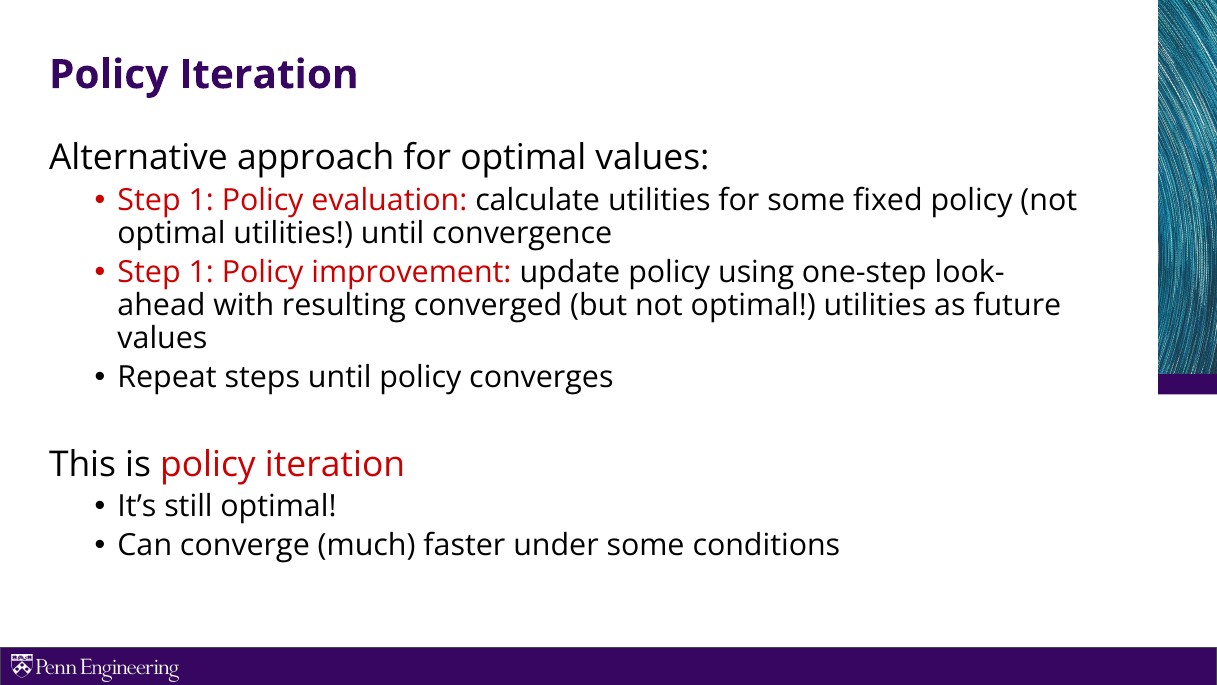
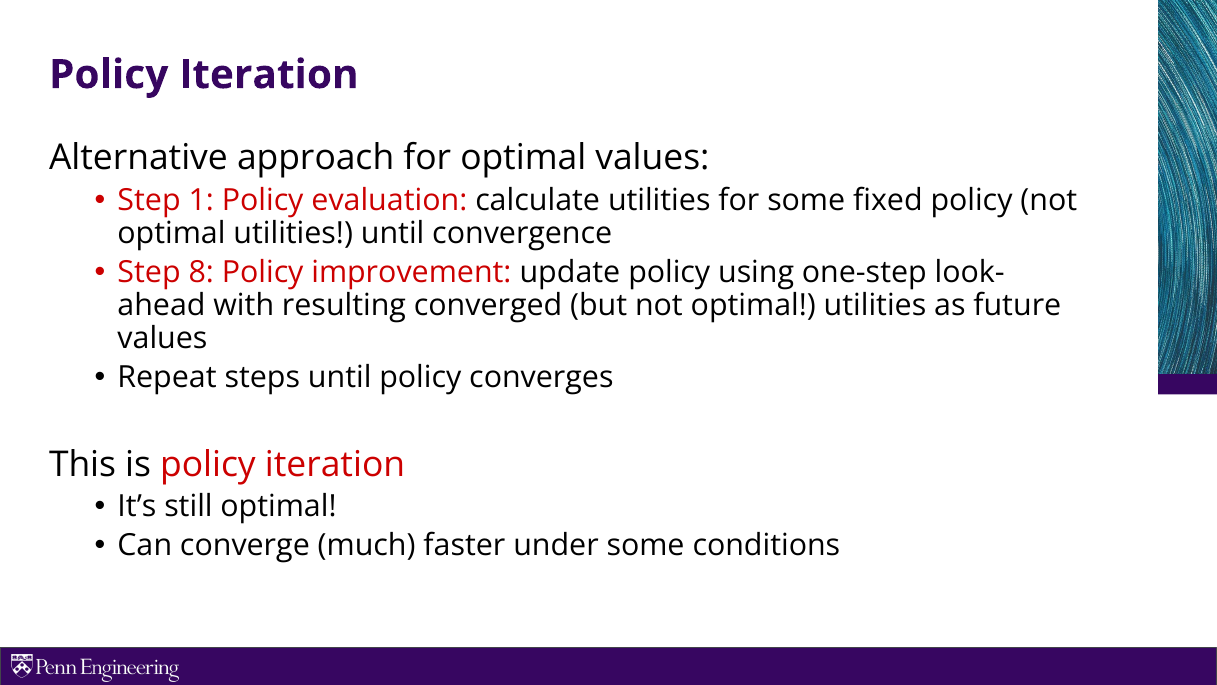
1 at (201, 272): 1 -> 8
